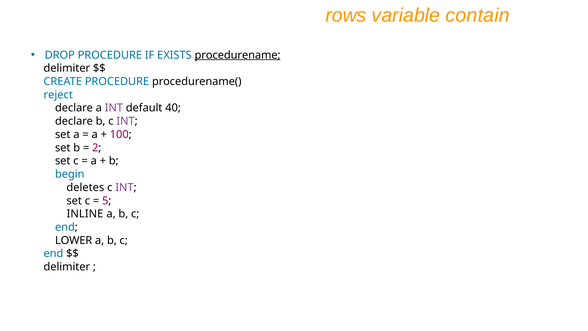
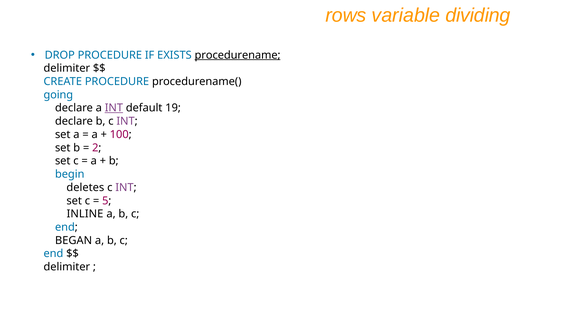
contain: contain -> dividing
reject: reject -> going
INT at (114, 108) underline: none -> present
40: 40 -> 19
LOWER: LOWER -> BEGAN
